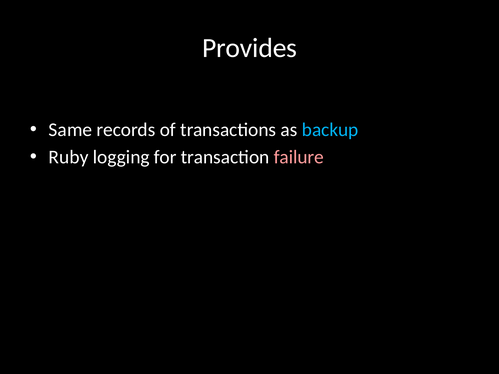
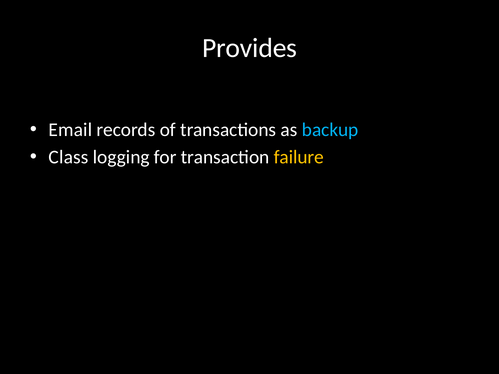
Same: Same -> Email
Ruby: Ruby -> Class
failure colour: pink -> yellow
